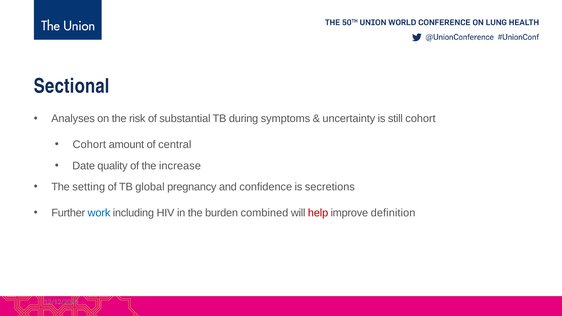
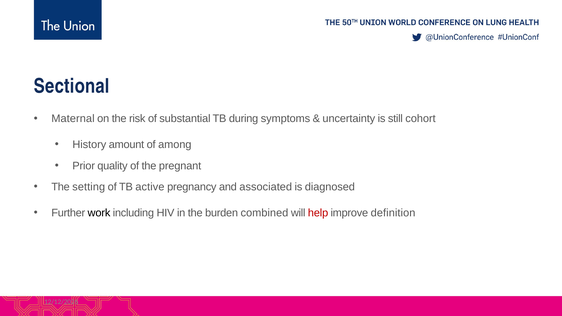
Analyses: Analyses -> Maternal
Cohort at (89, 145): Cohort -> History
central: central -> among
Date: Date -> Prior
increase: increase -> pregnant
global: global -> active
confidence: confidence -> associated
secretions: secretions -> diagnosed
work colour: blue -> black
